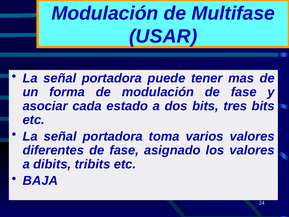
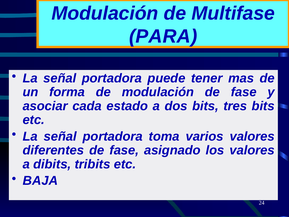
USAR: USAR -> PARA
